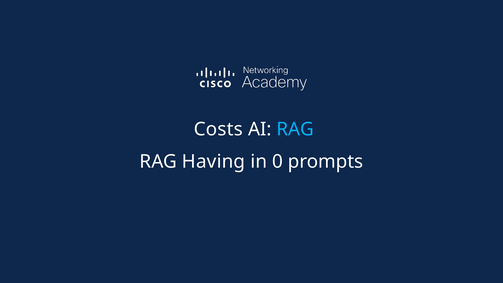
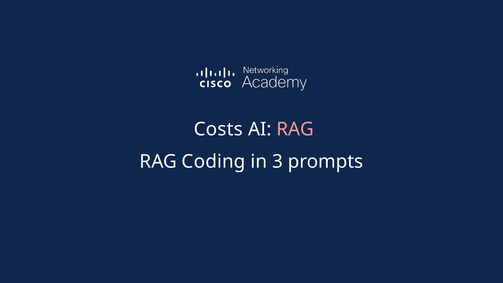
RAG at (295, 129) colour: light blue -> pink
Having: Having -> Coding
0: 0 -> 3
